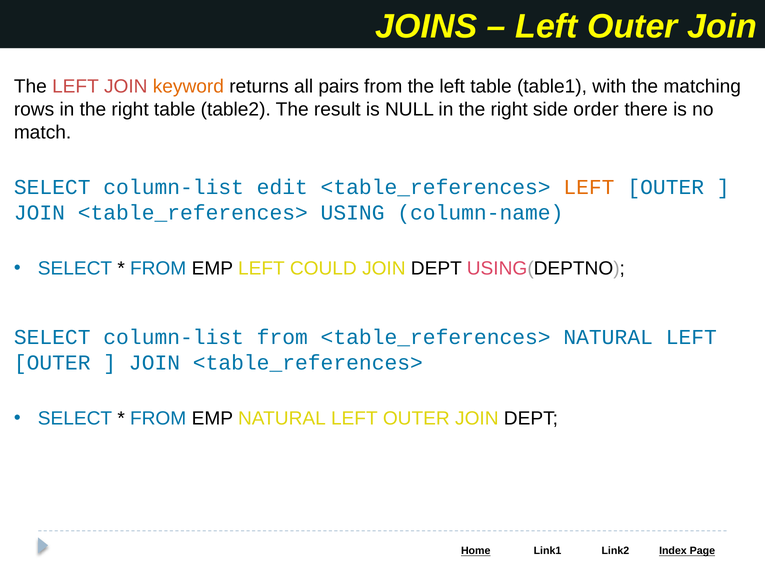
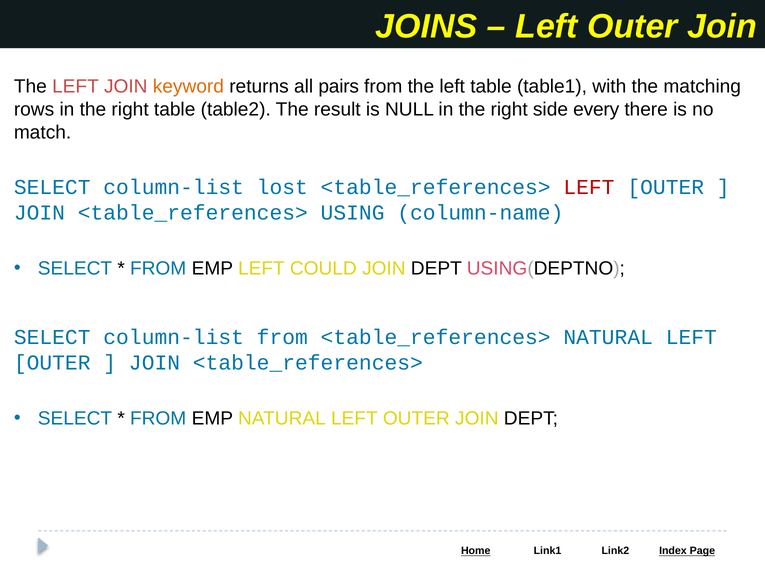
order: order -> every
edit: edit -> lost
LEFT at (589, 187) colour: orange -> red
